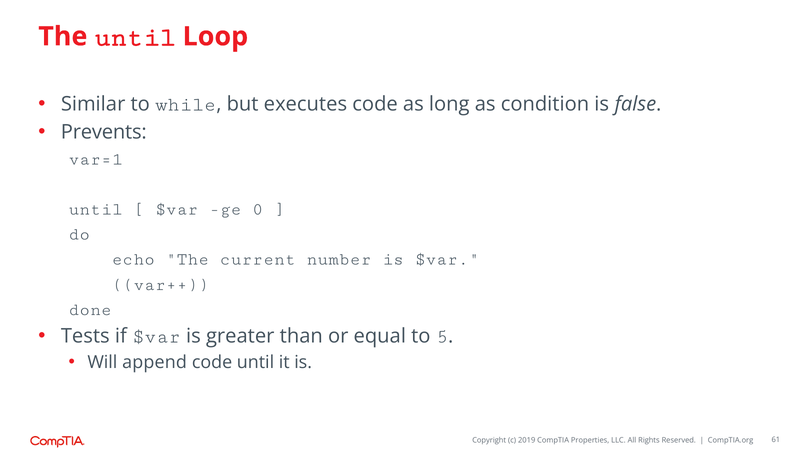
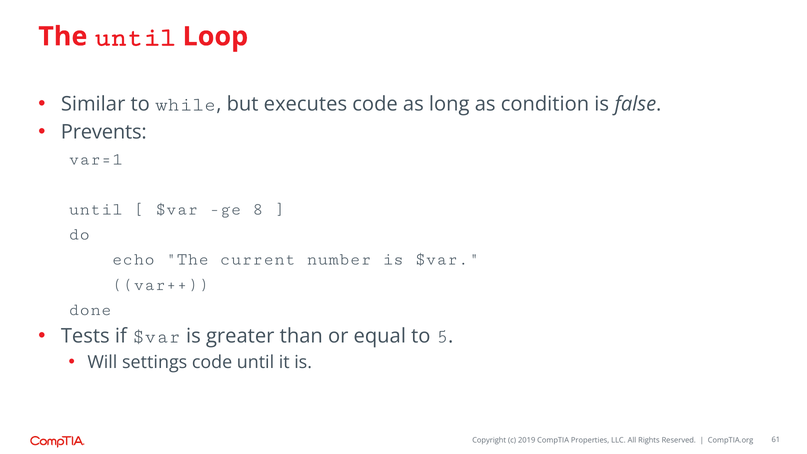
0: 0 -> 8
append: append -> settings
